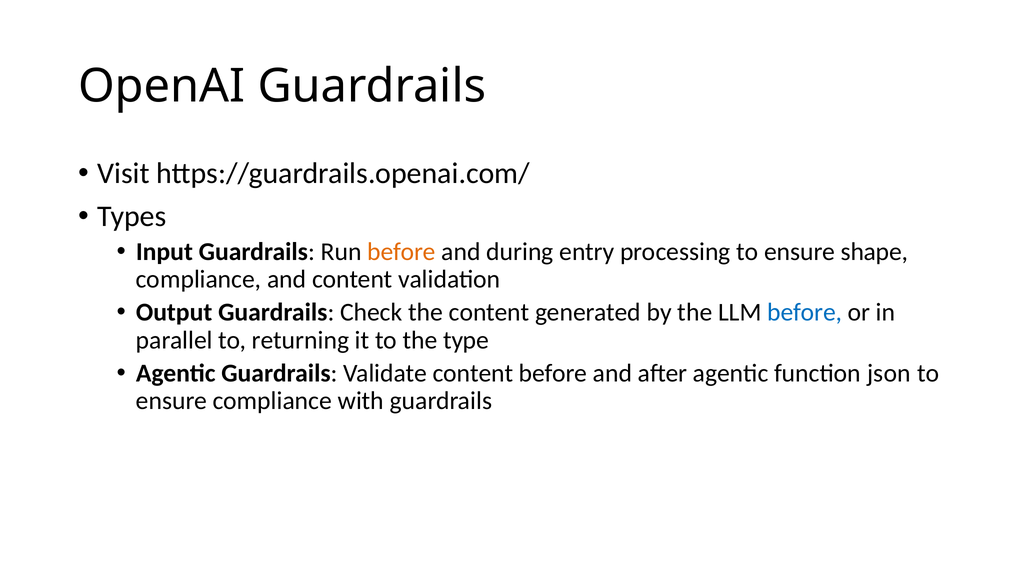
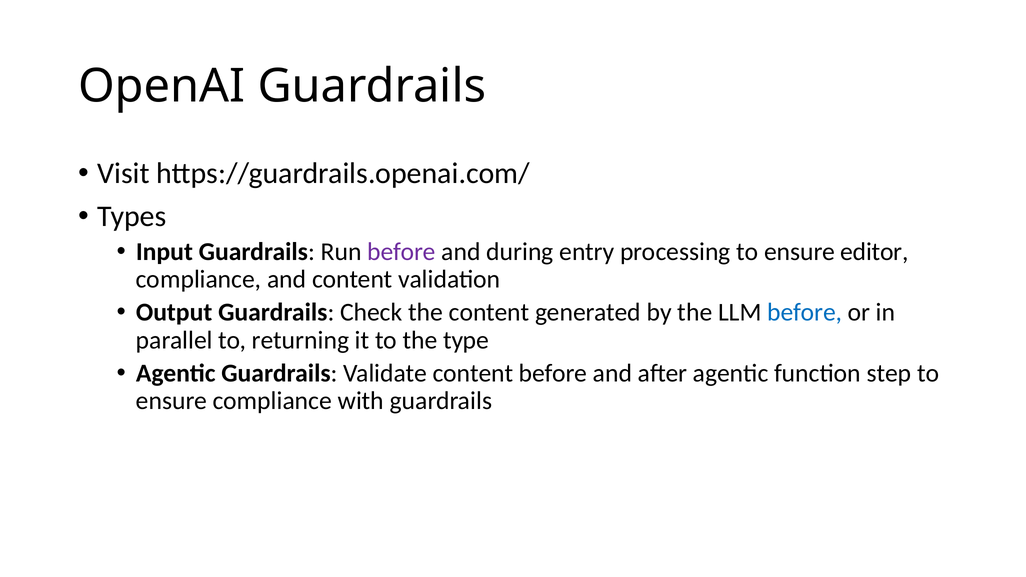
before at (401, 252) colour: orange -> purple
shape: shape -> editor
json: json -> step
